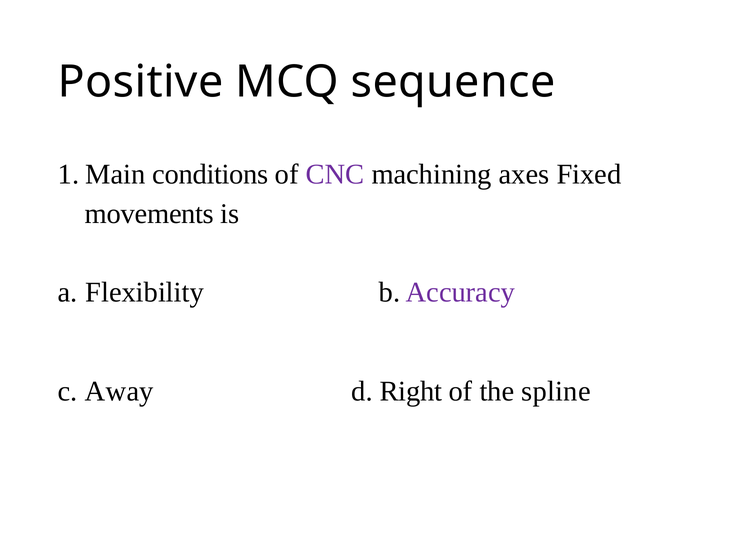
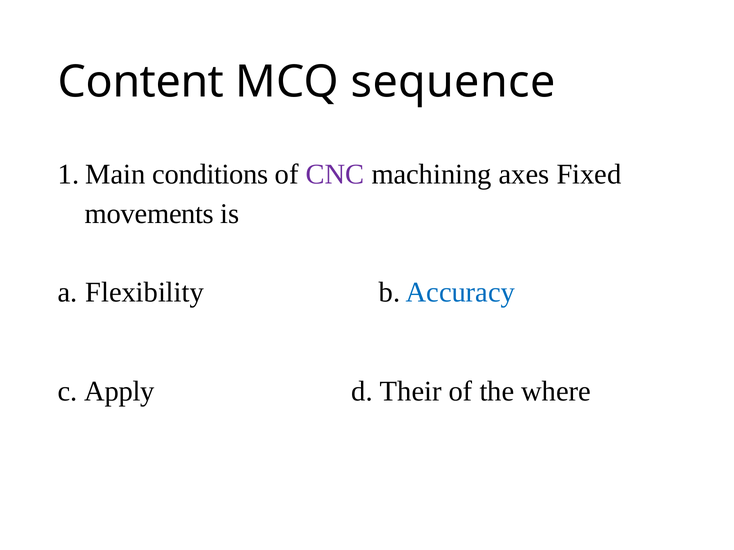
Positive: Positive -> Content
Accuracy colour: purple -> blue
Away: Away -> Apply
Right: Right -> Their
spline: spline -> where
